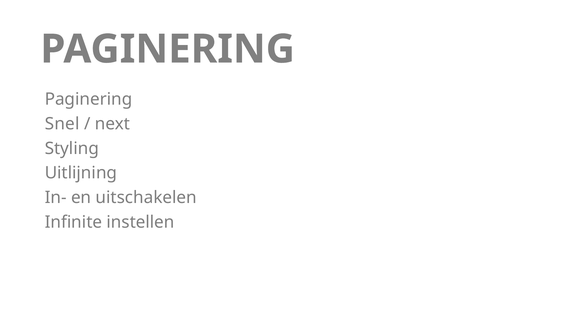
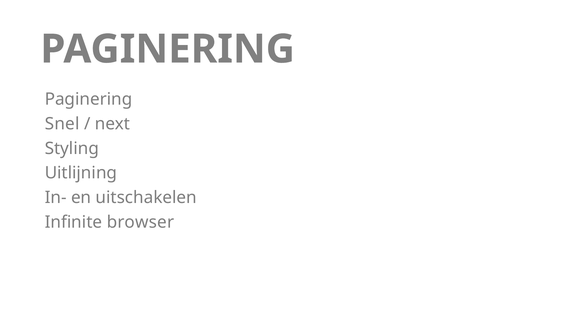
instellen: instellen -> browser
